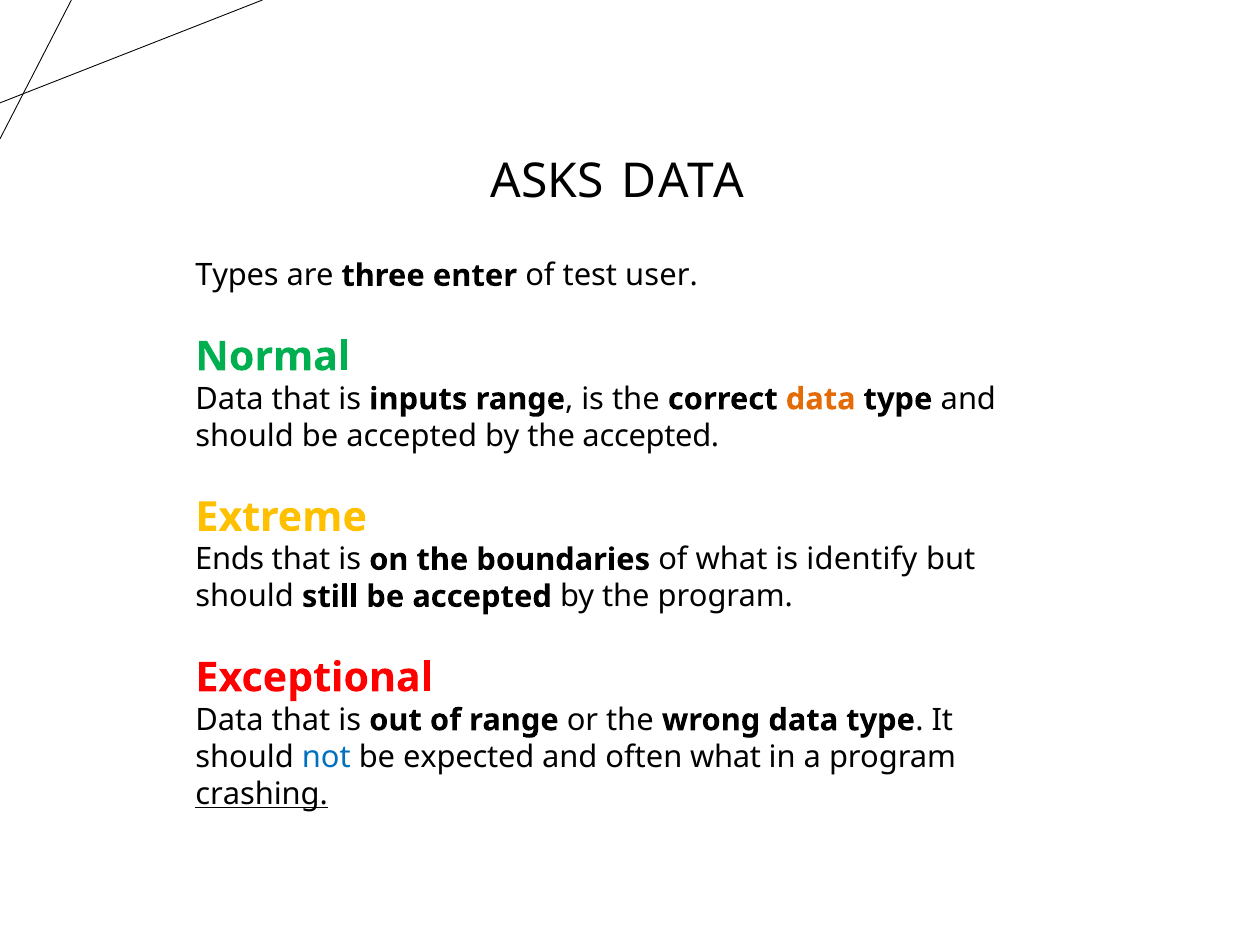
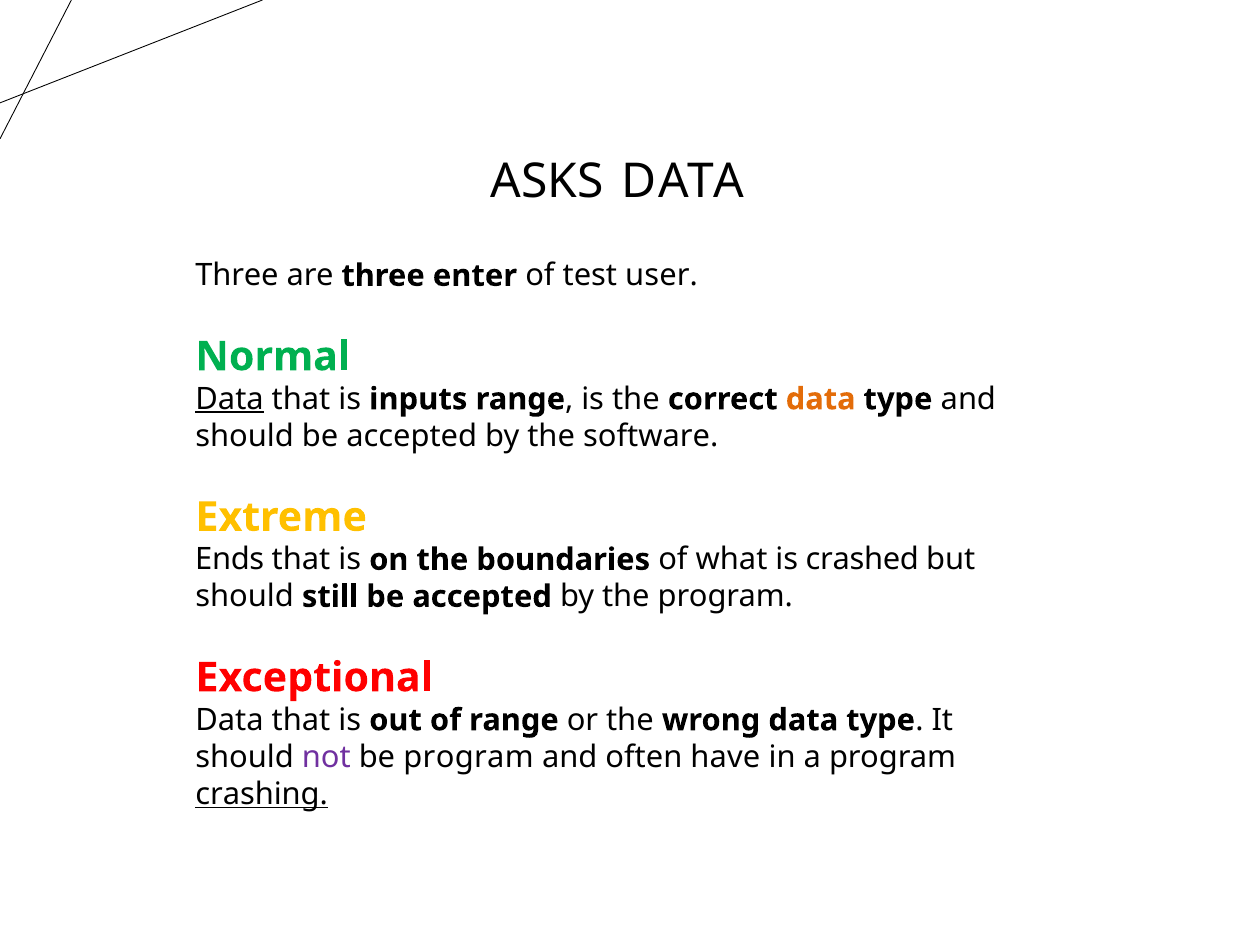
Types at (237, 276): Types -> Three
Data at (230, 399) underline: none -> present
the accepted: accepted -> software
identify: identify -> crashed
not colour: blue -> purple
be expected: expected -> program
often what: what -> have
